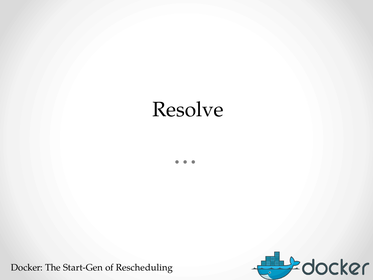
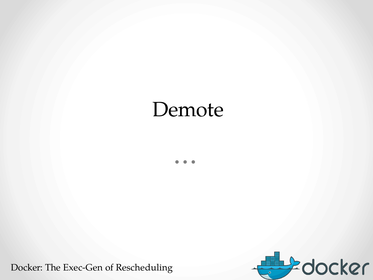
Resolve: Resolve -> Demote
Start-Gen: Start-Gen -> Exec-Gen
